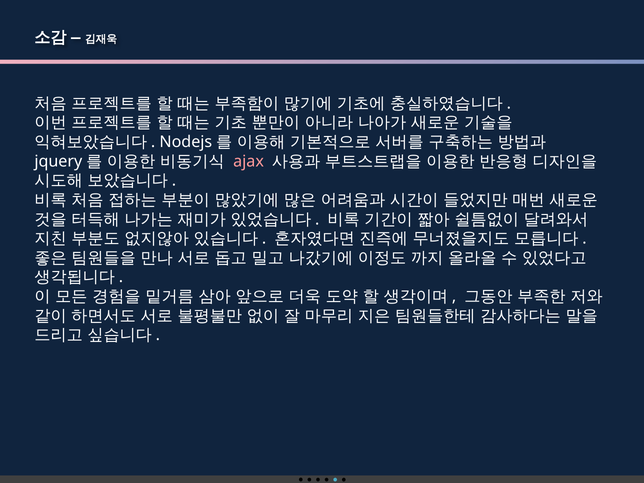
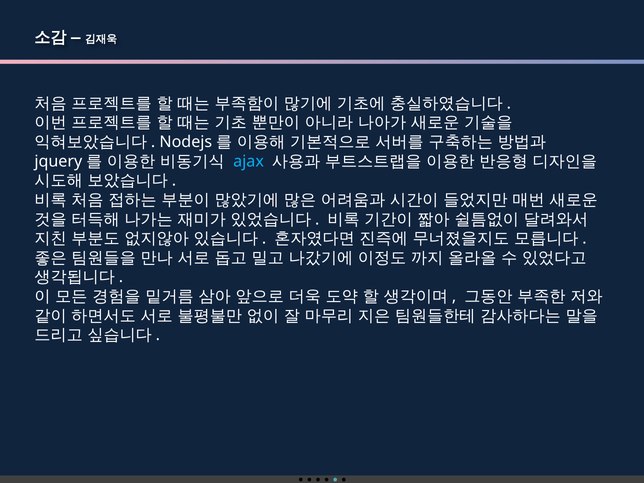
ajax colour: pink -> light blue
